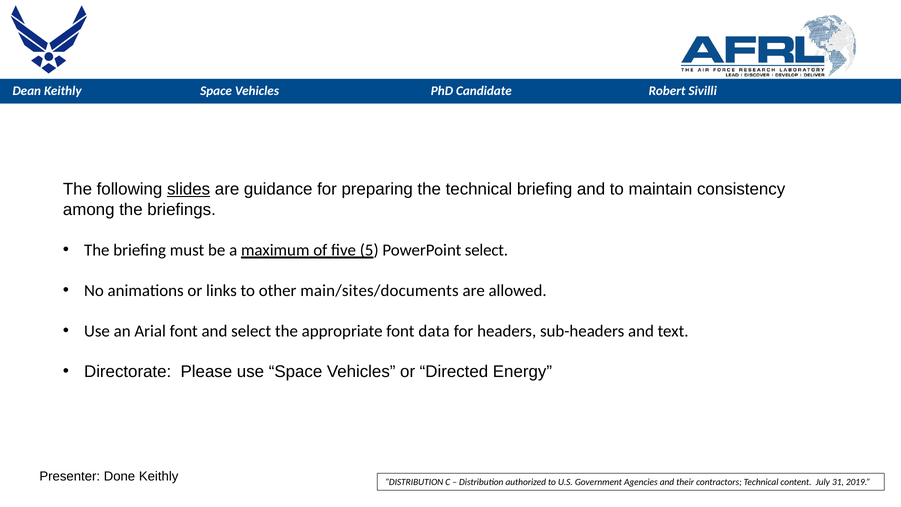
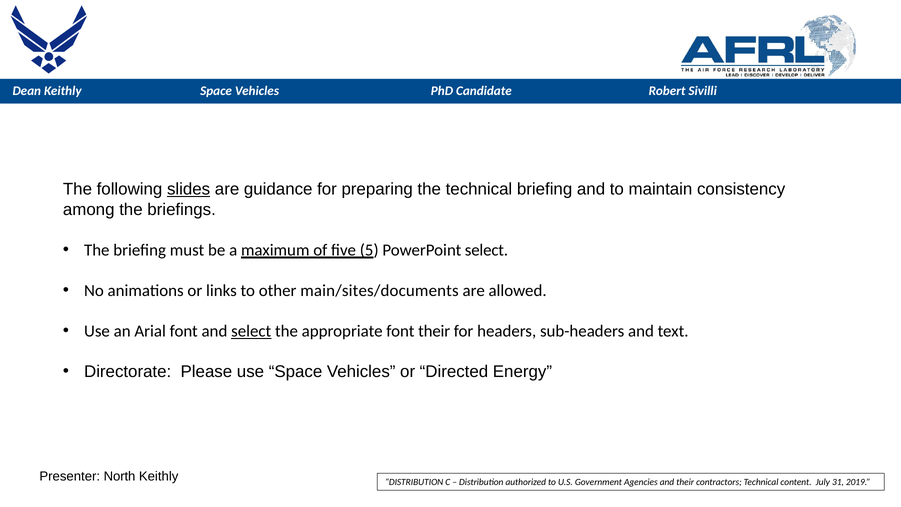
select at (251, 331) underline: none -> present
font data: data -> their
Done: Done -> North
